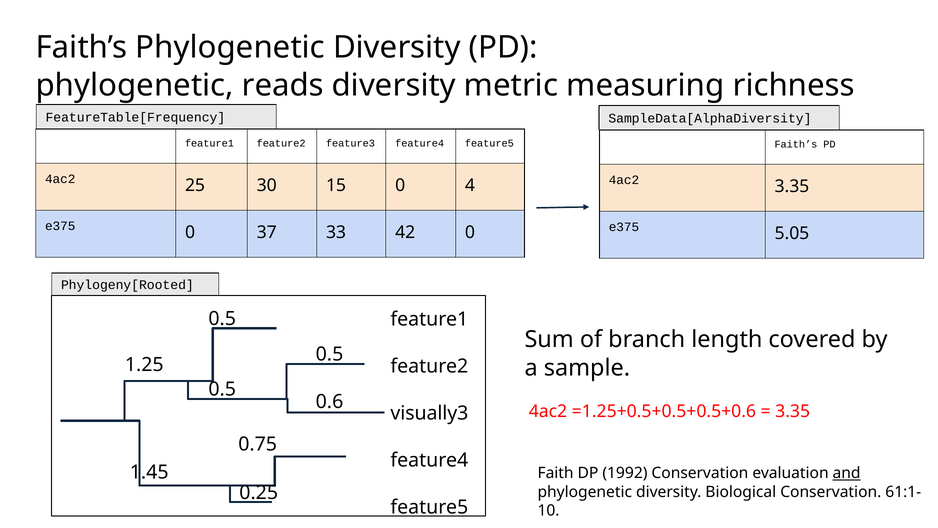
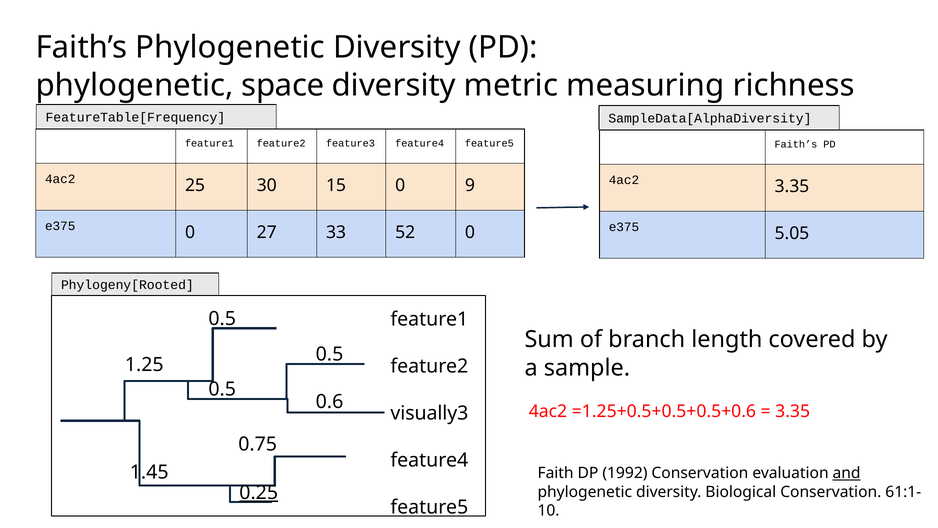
reads: reads -> space
4: 4 -> 9
37: 37 -> 27
42: 42 -> 52
0.25 underline: none -> present
